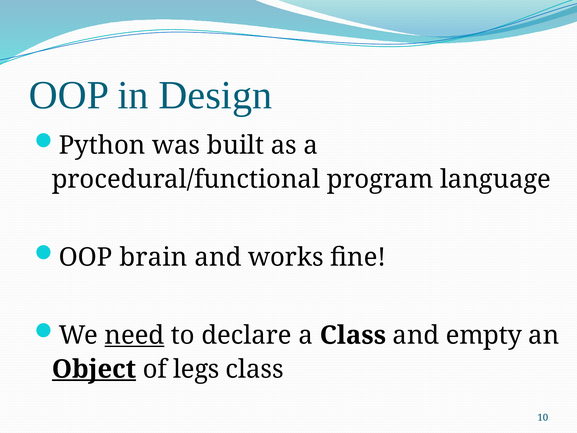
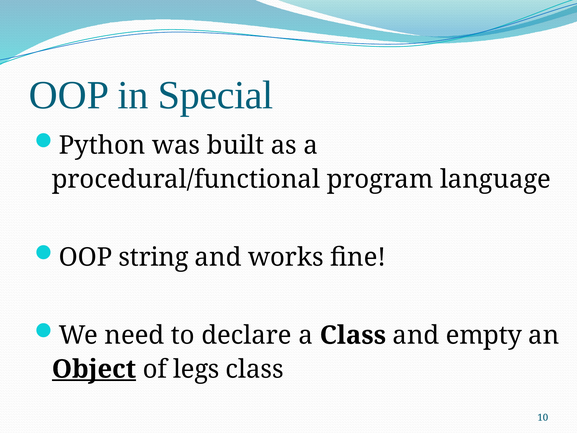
Design: Design -> Special
brain: brain -> string
need underline: present -> none
